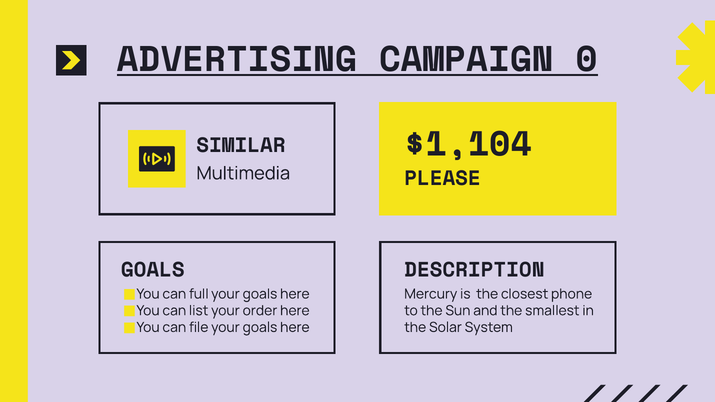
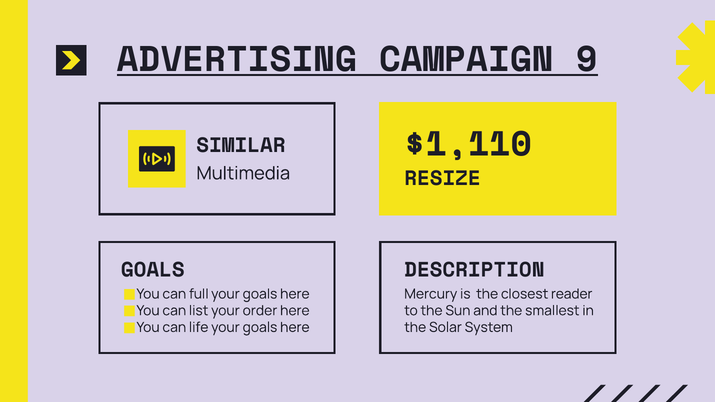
0: 0 -> 9
$1,104: $1,104 -> $1,110
PLEASE: PLEASE -> RESIZE
phone: phone -> reader
file: file -> life
